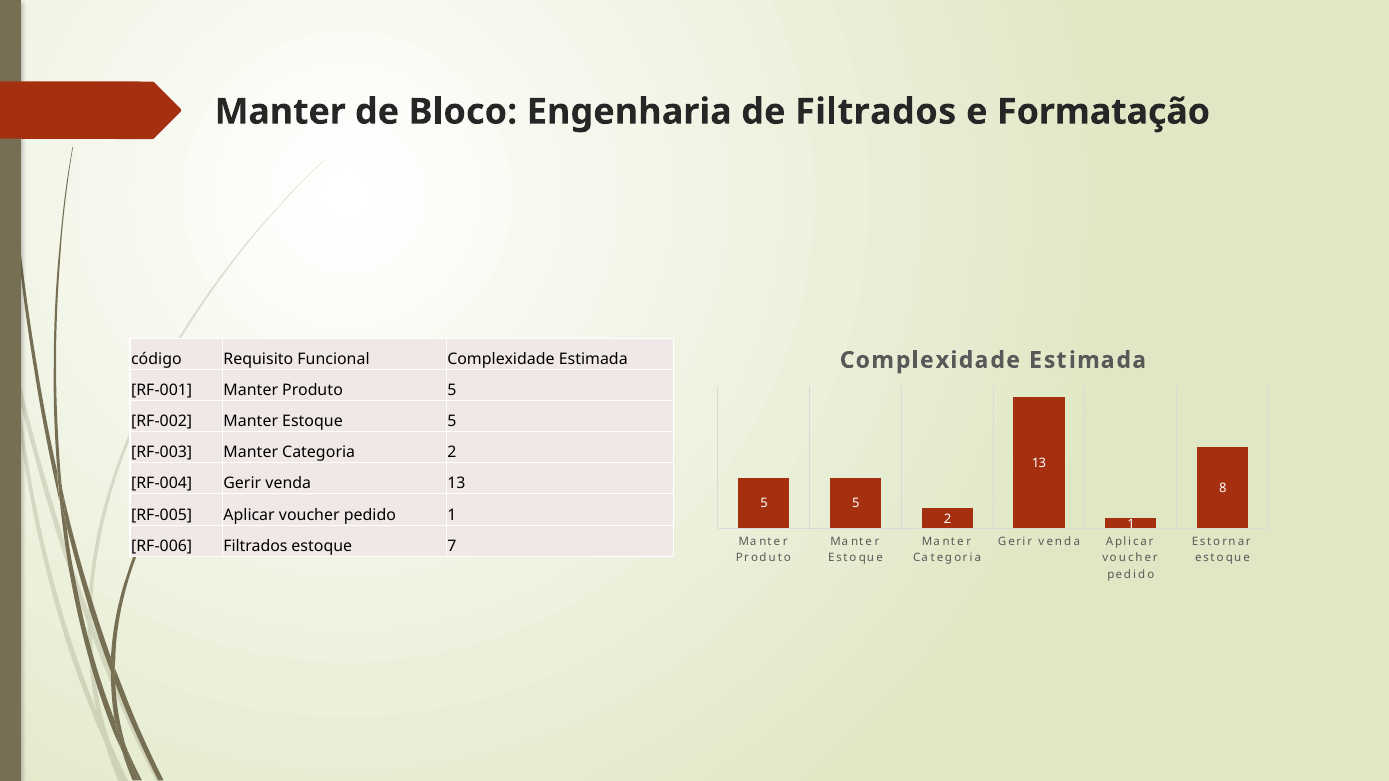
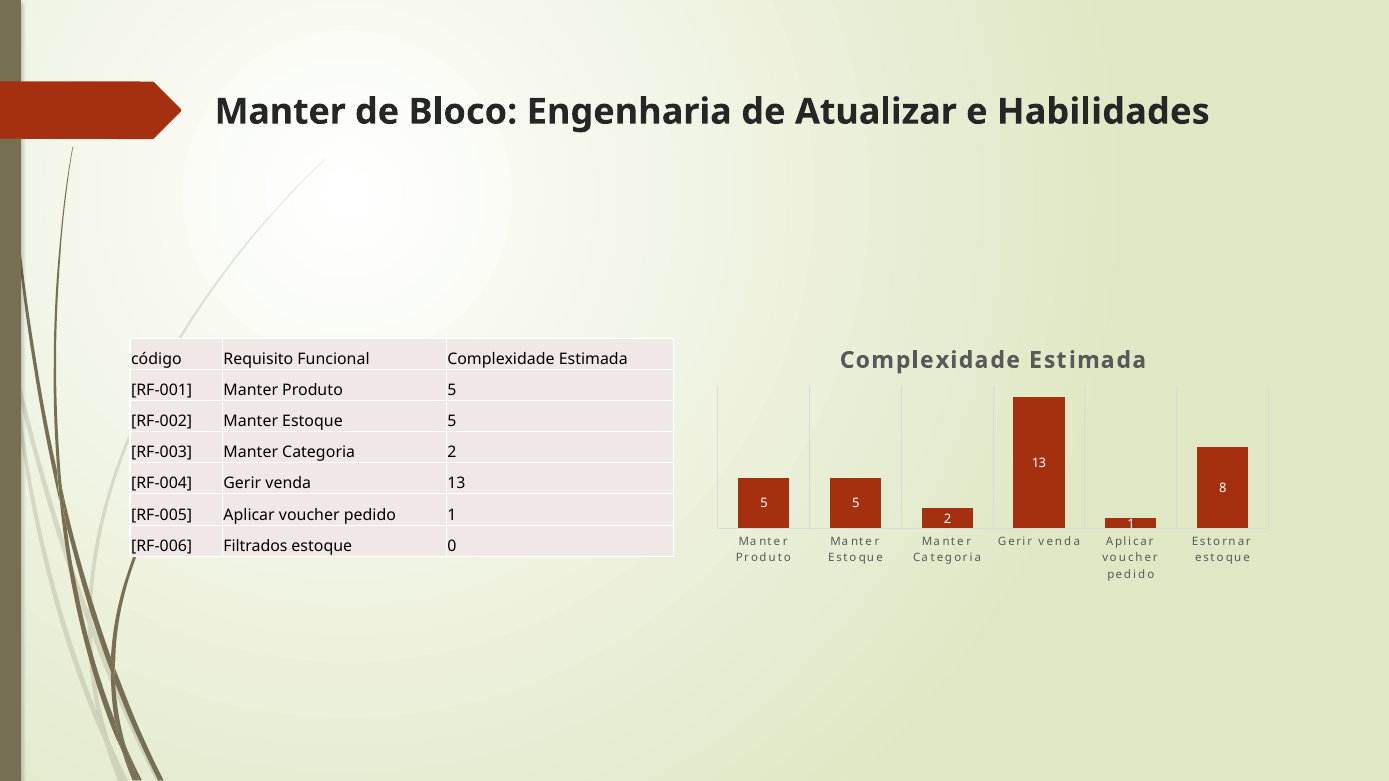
de Filtrados: Filtrados -> Atualizar
Formatação: Formatação -> Habilidades
7: 7 -> 0
